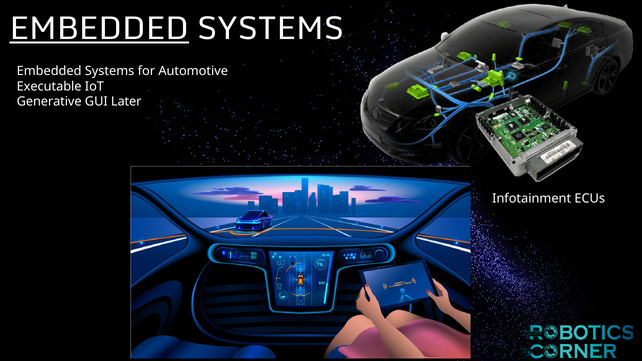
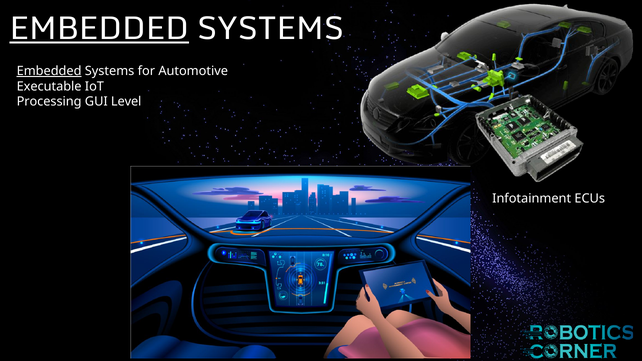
Embedded at (49, 71) underline: none -> present
Generative: Generative -> Processing
Later: Later -> Level
